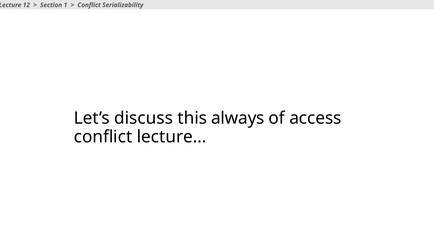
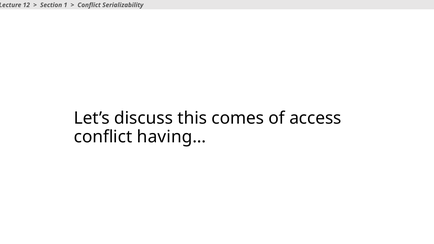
always: always -> comes
lecture…: lecture… -> having…
